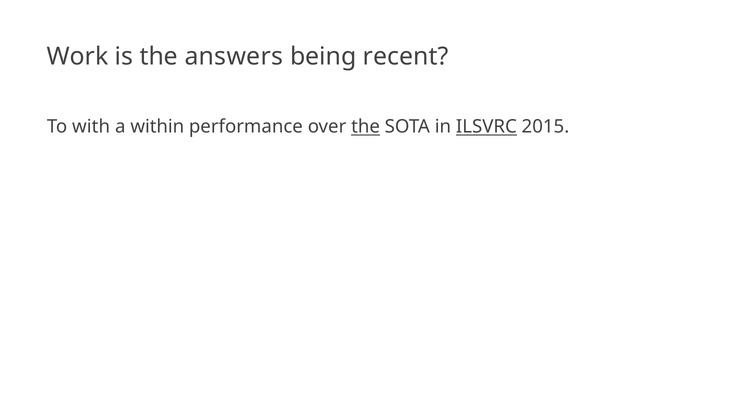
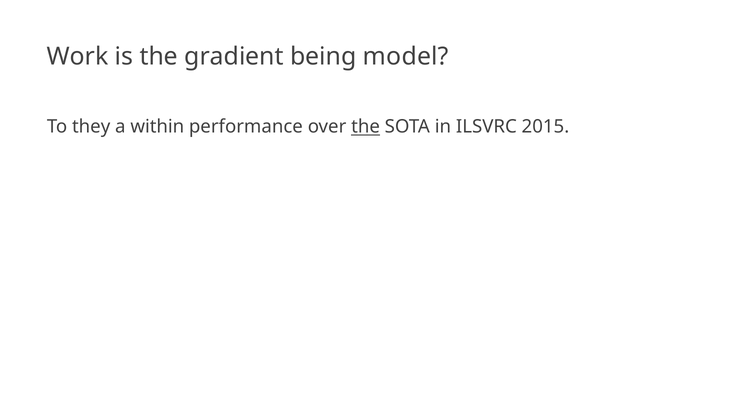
answers: answers -> gradient
recent: recent -> model
with: with -> they
ILSVRC underline: present -> none
